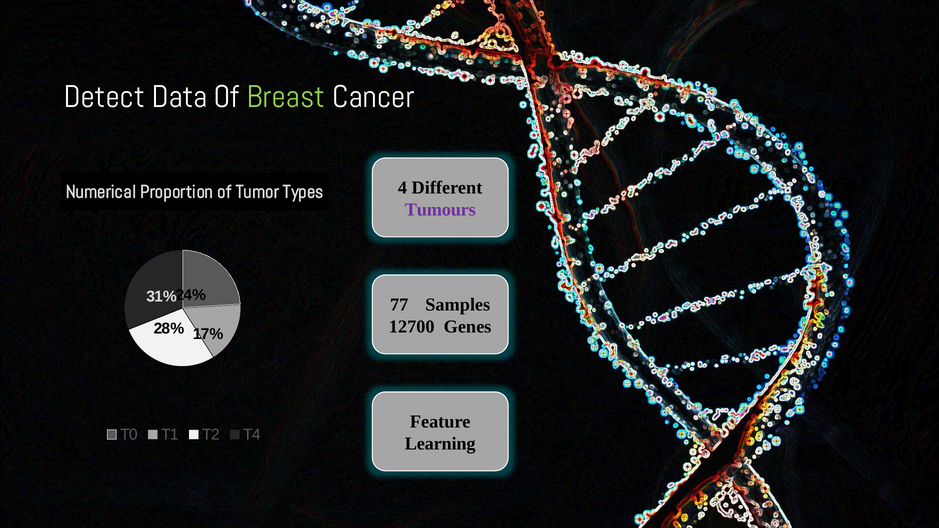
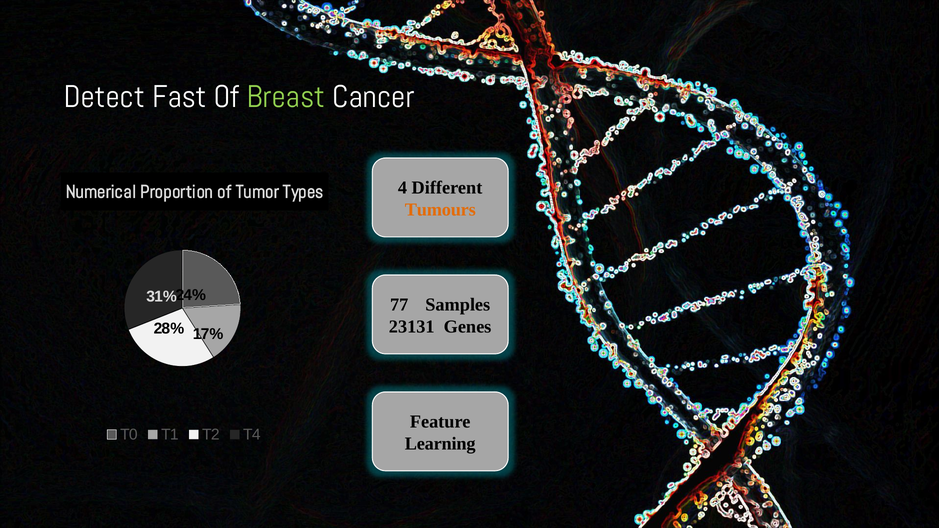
Data: Data -> Fast
Tumours colour: purple -> orange
12700: 12700 -> 23131
